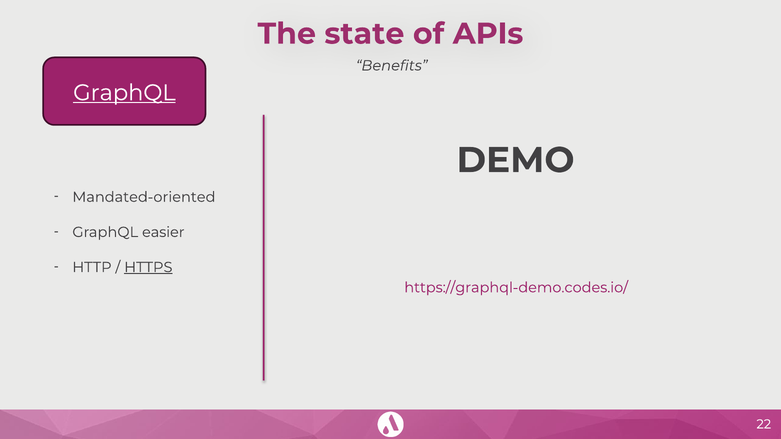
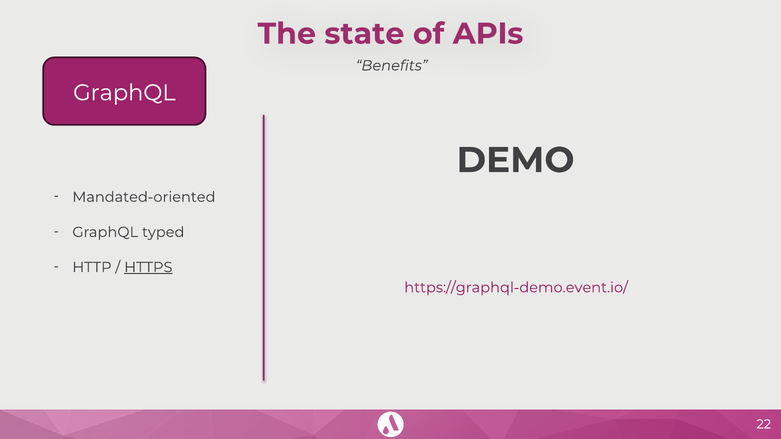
GraphQL at (124, 93) underline: present -> none
easier: easier -> typed
https://graphql-demo.codes.io/: https://graphql-demo.codes.io/ -> https://graphql-demo.event.io/
